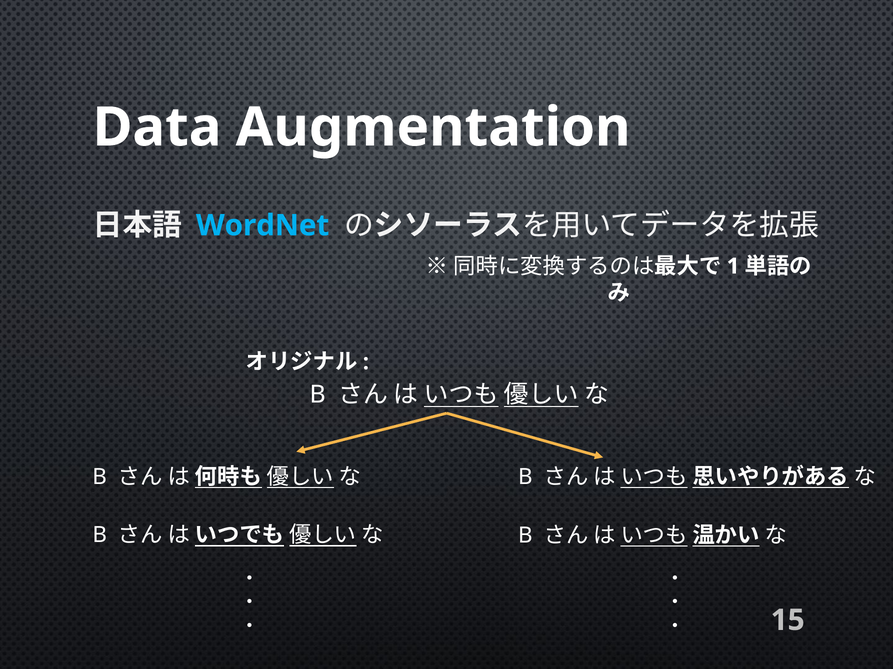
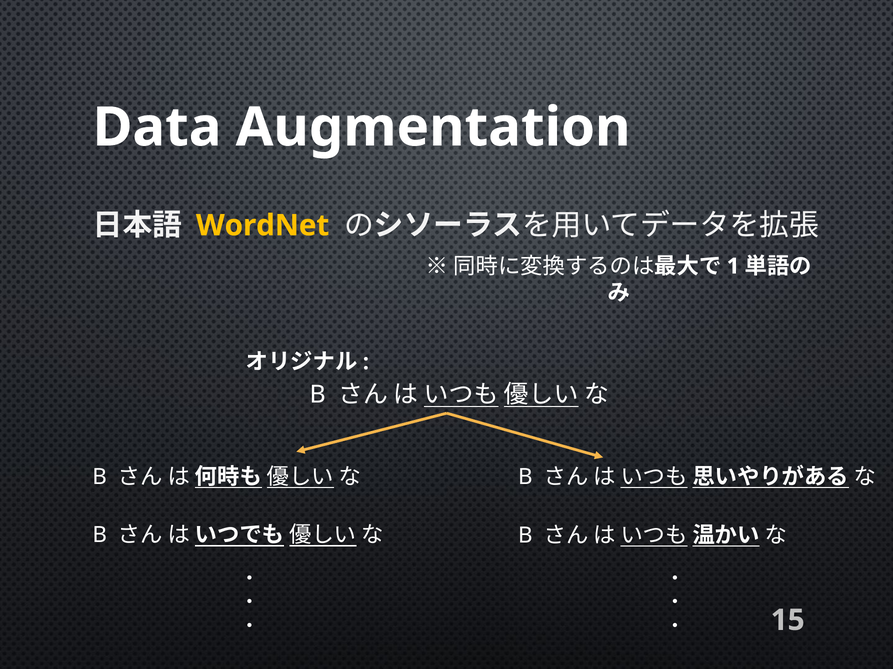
WordNet colour: light blue -> yellow
